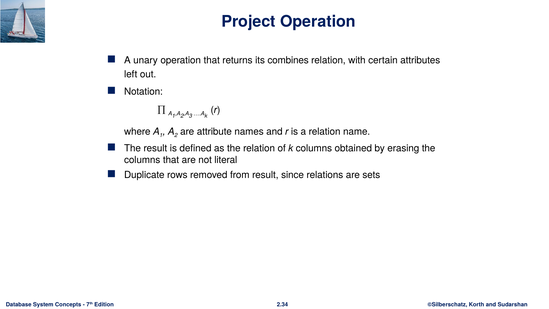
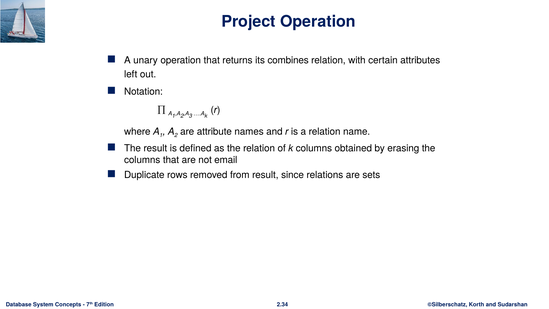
literal: literal -> email
